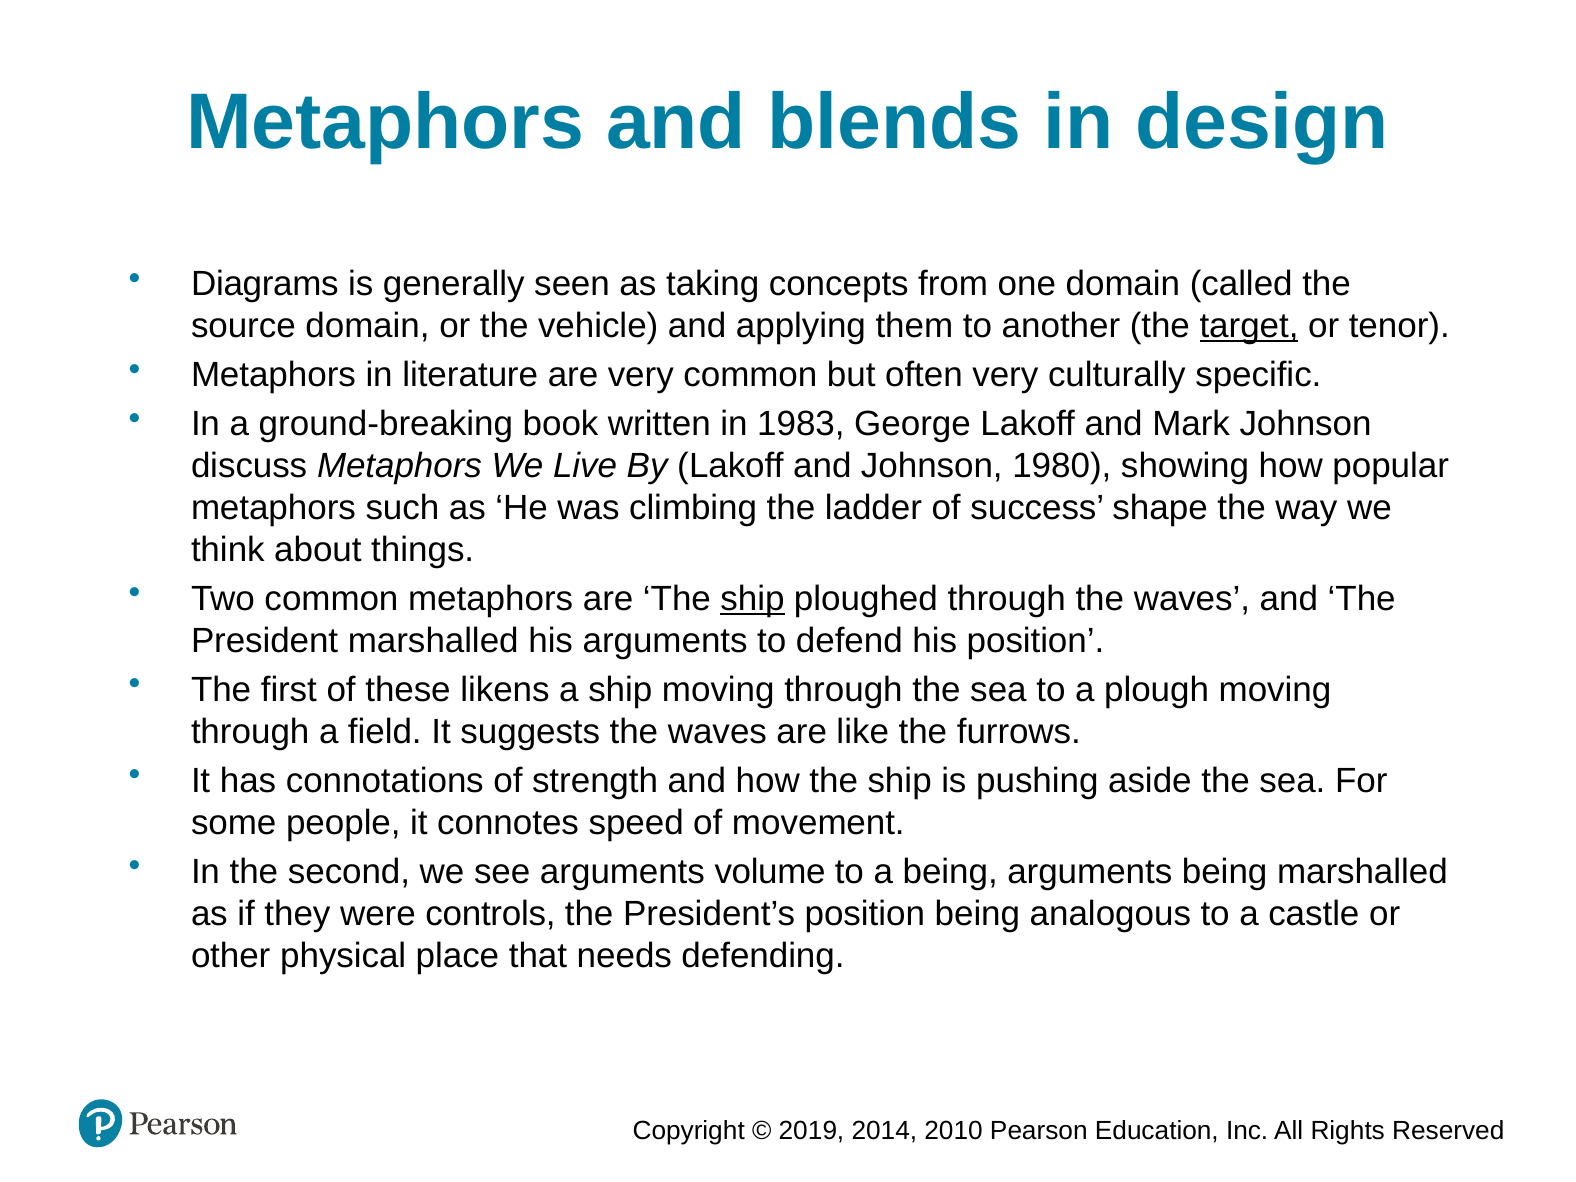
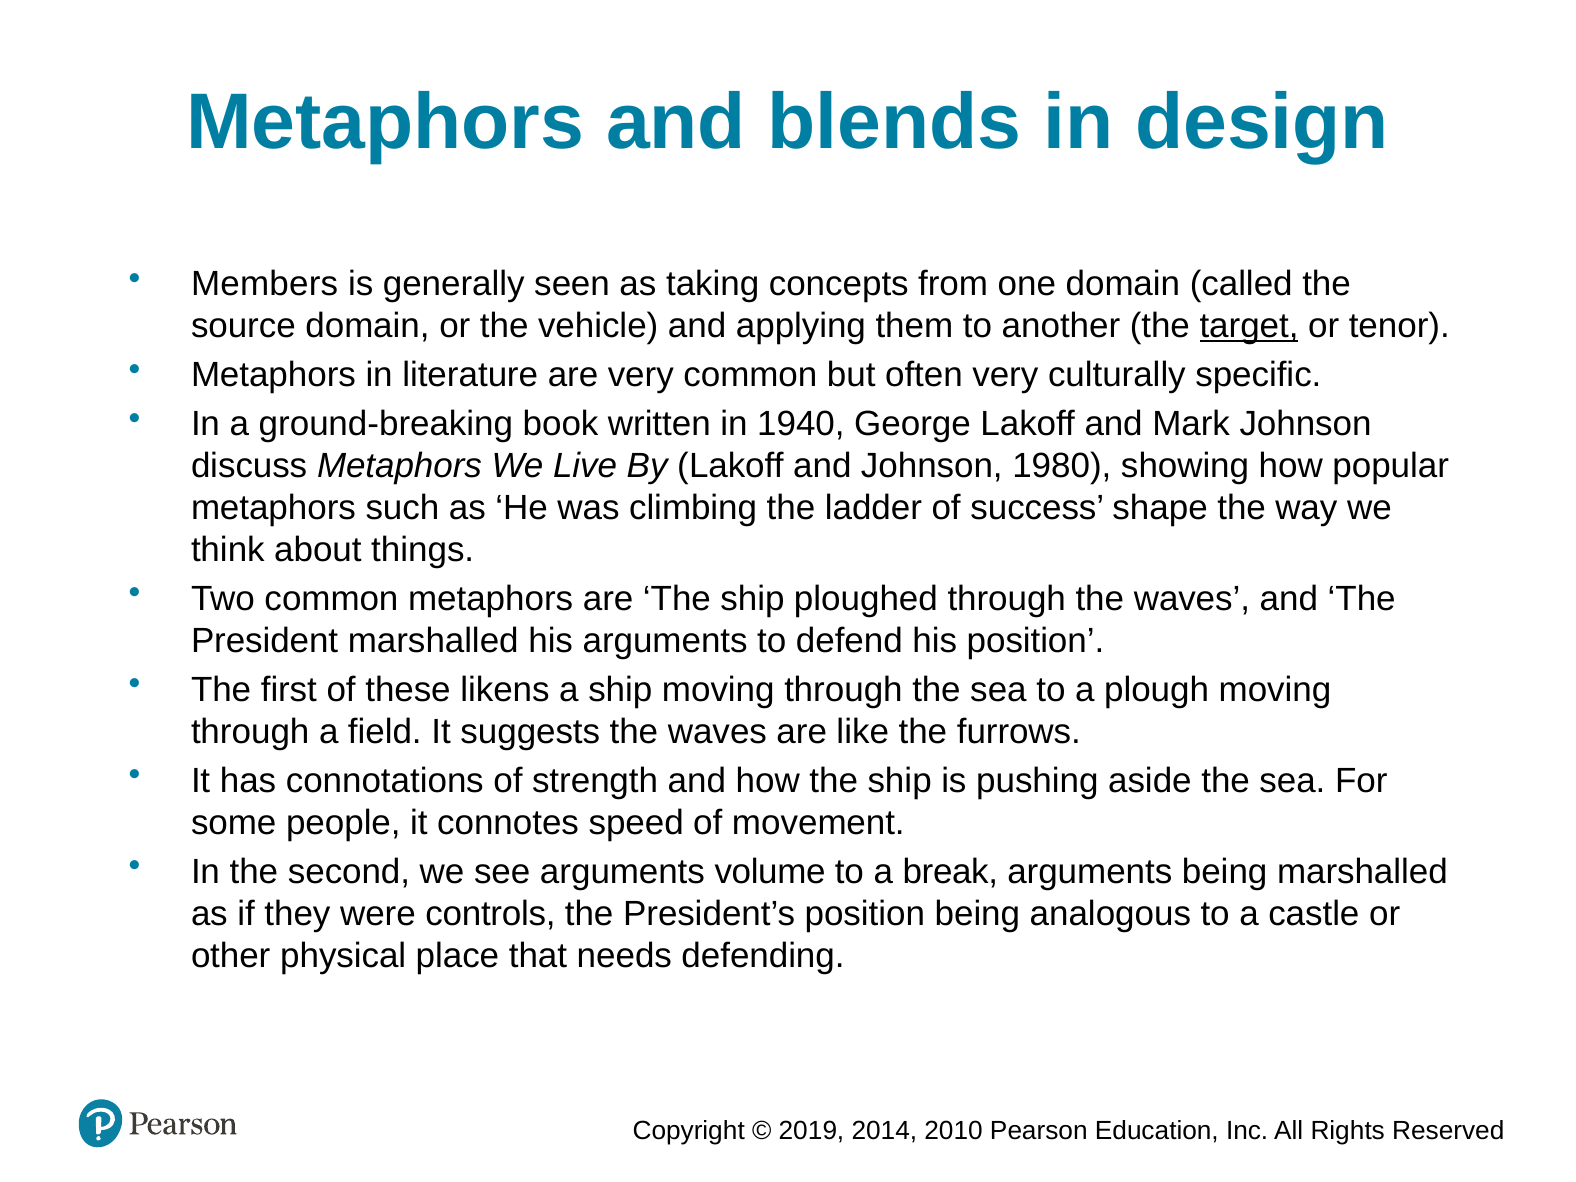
Diagrams: Diagrams -> Members
1983: 1983 -> 1940
ship at (752, 599) underline: present -> none
a being: being -> break
